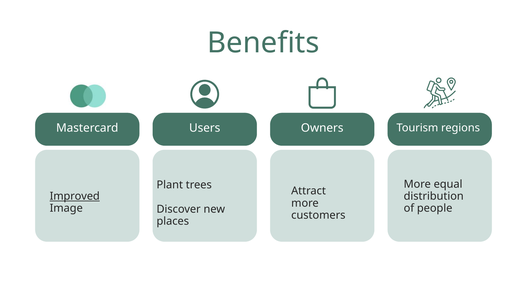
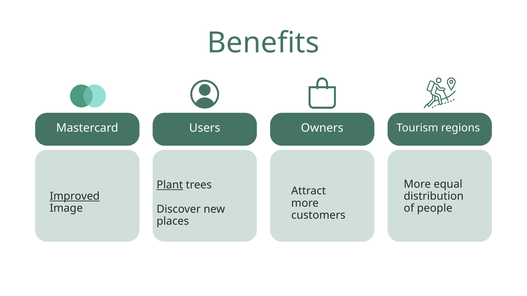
Plant underline: none -> present
